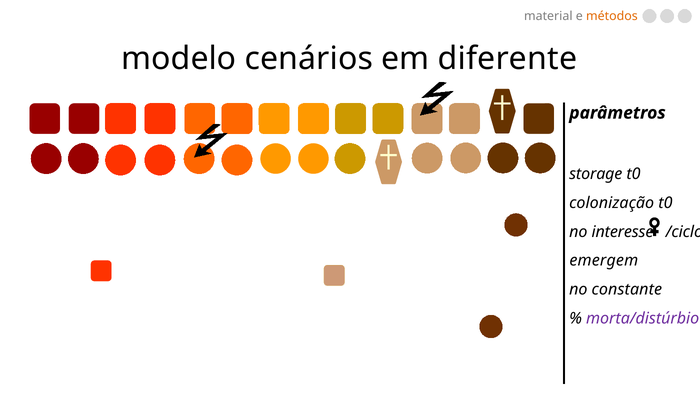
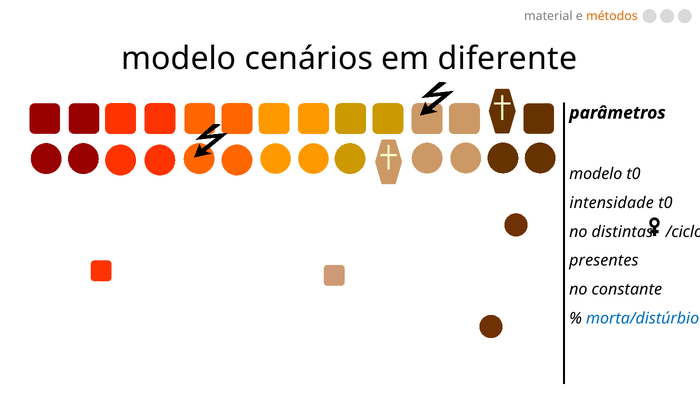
storage at (596, 174): storage -> modelo
colonização: colonização -> intensidade
interesse: interesse -> distintas
emergem: emergem -> presentes
morta/distúrbio colour: purple -> blue
